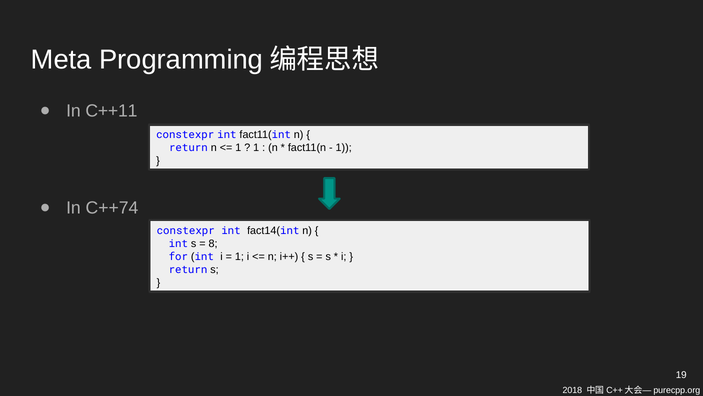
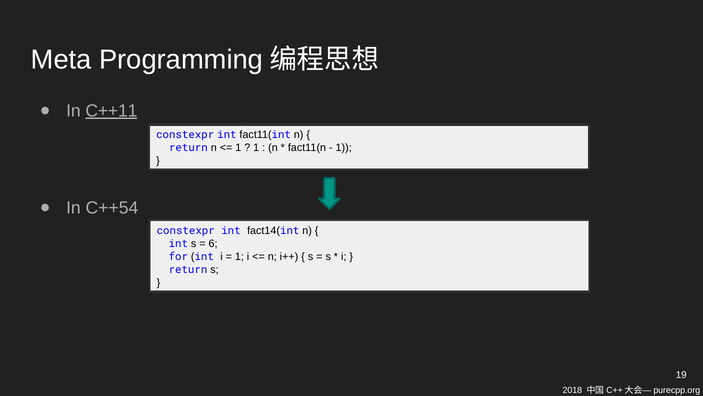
C++11 underline: none -> present
C++74: C++74 -> C++54
8: 8 -> 6
